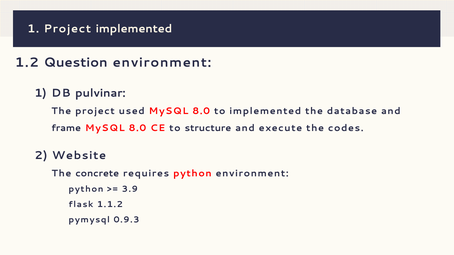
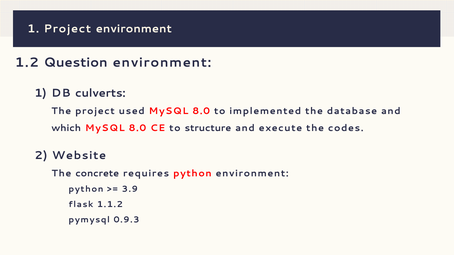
Project implemented: implemented -> environment
pulvinar: pulvinar -> culverts
frame: frame -> which
